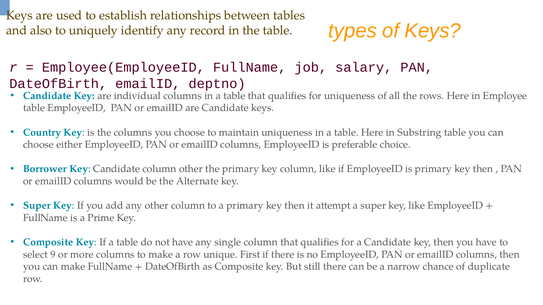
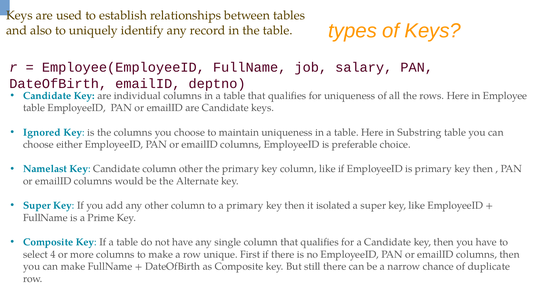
Country: Country -> Ignored
Borrower: Borrower -> Namelast
attempt: attempt -> isolated
9: 9 -> 4
